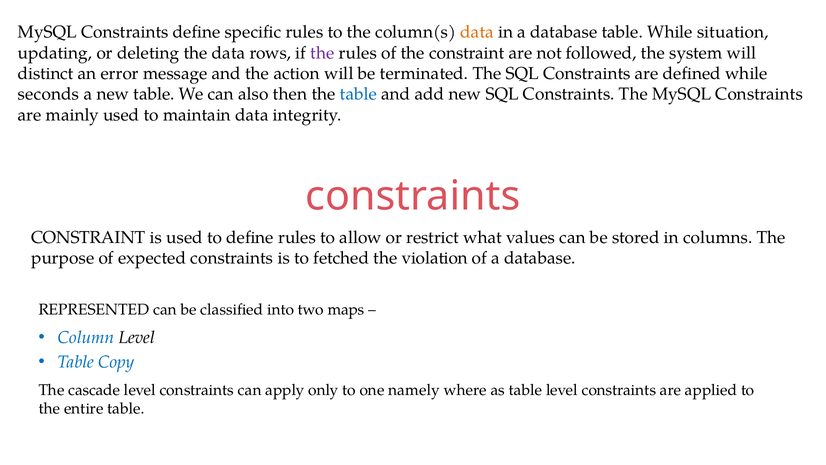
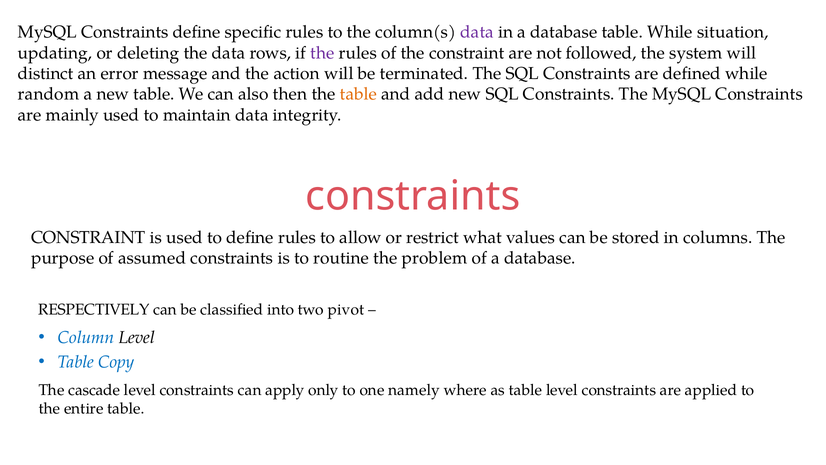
data at (477, 32) colour: orange -> purple
seconds: seconds -> random
table at (358, 94) colour: blue -> orange
expected: expected -> assumed
fetched: fetched -> routine
violation: violation -> problem
REPRESENTED: REPRESENTED -> RESPECTIVELY
maps: maps -> pivot
